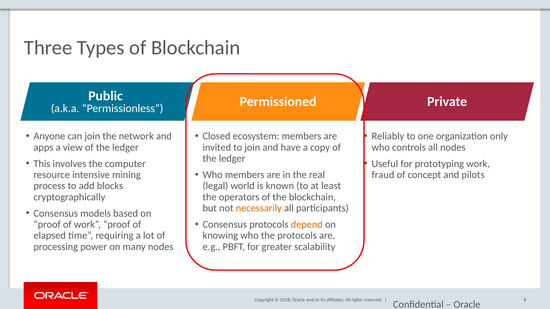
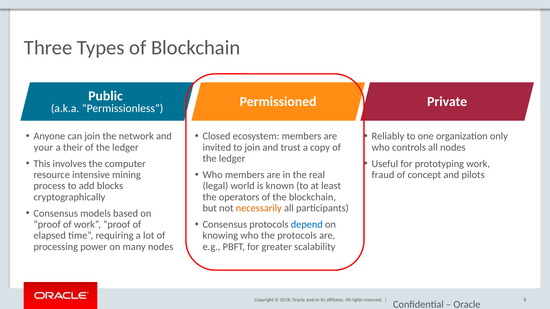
apps: apps -> your
view: view -> their
have: have -> trust
depend colour: orange -> blue
